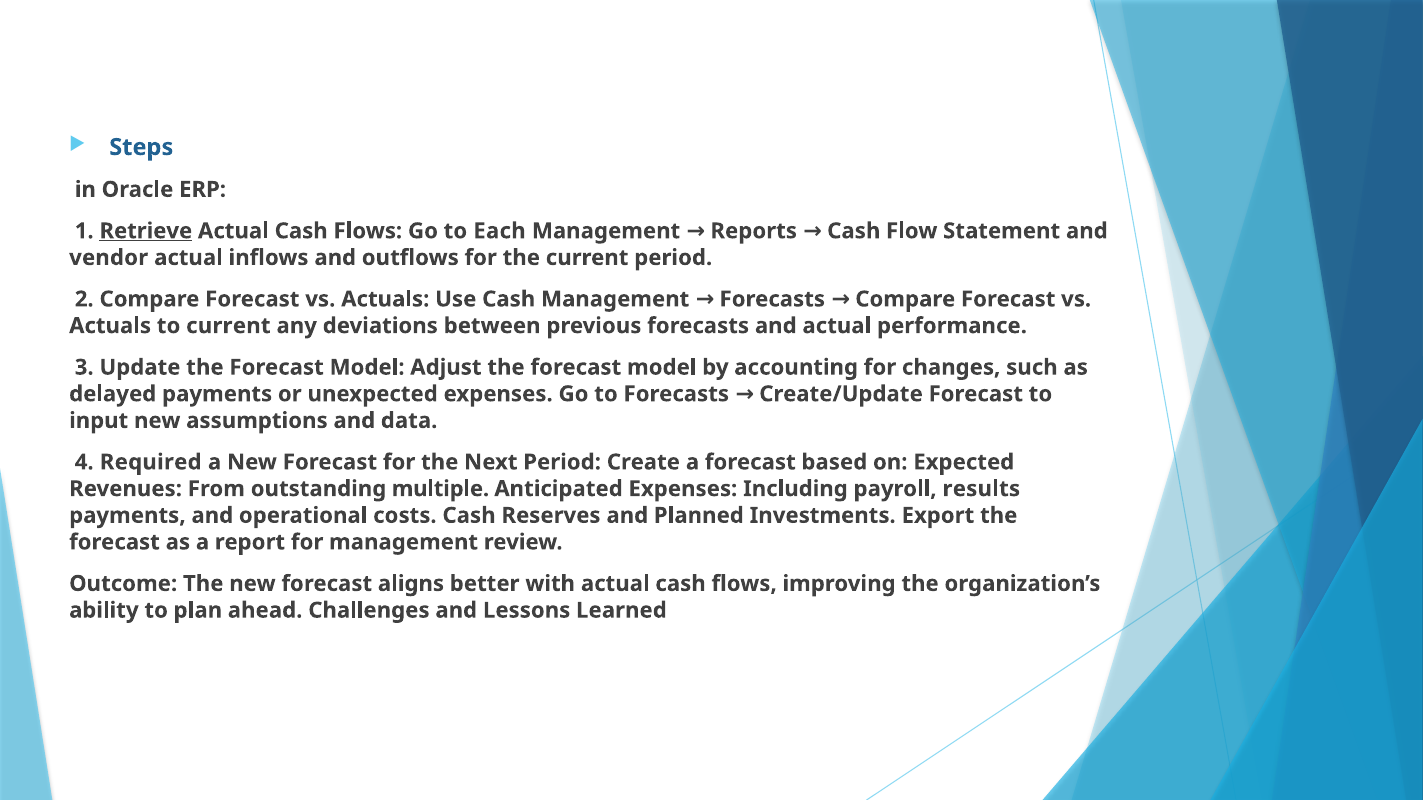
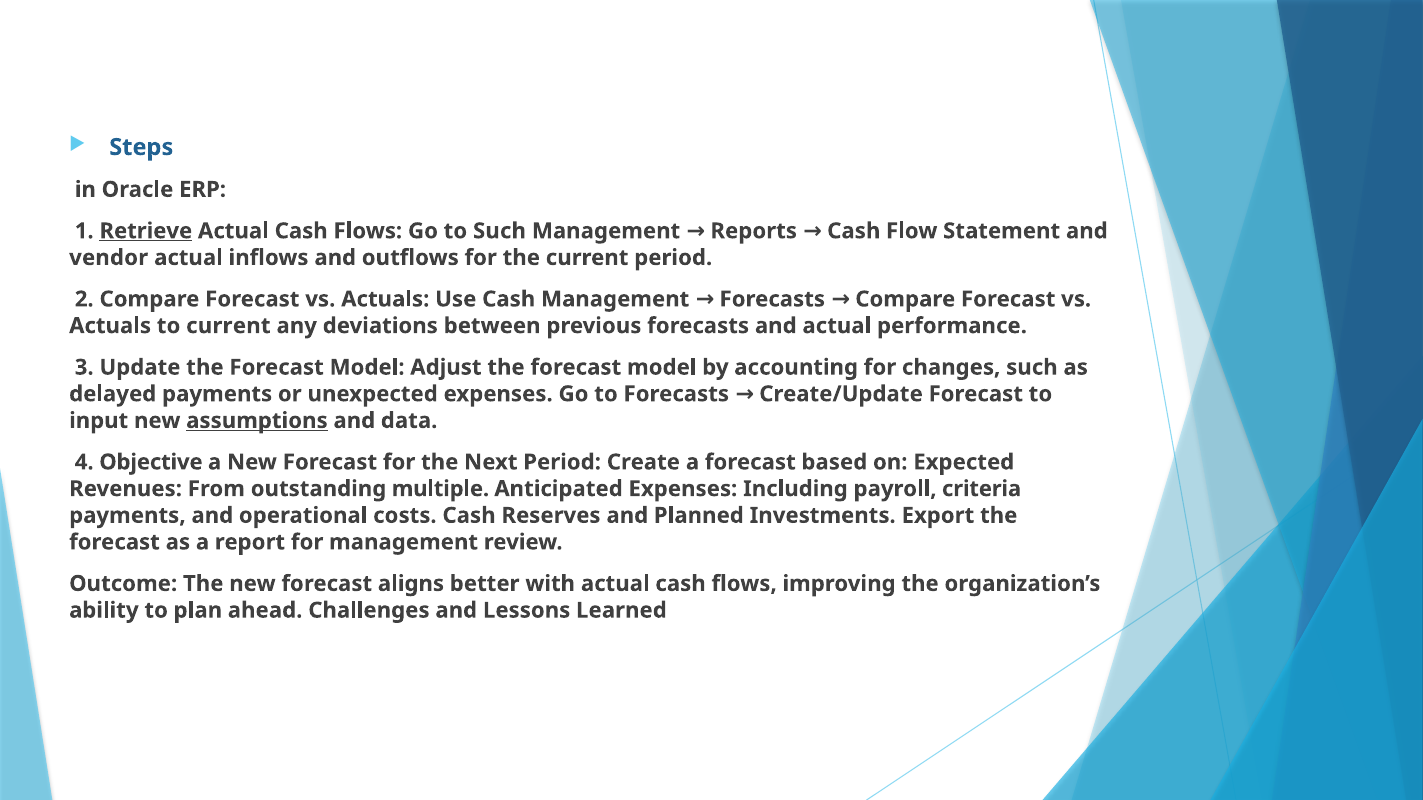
to Each: Each -> Such
assumptions underline: none -> present
Required: Required -> Objective
results: results -> criteria
